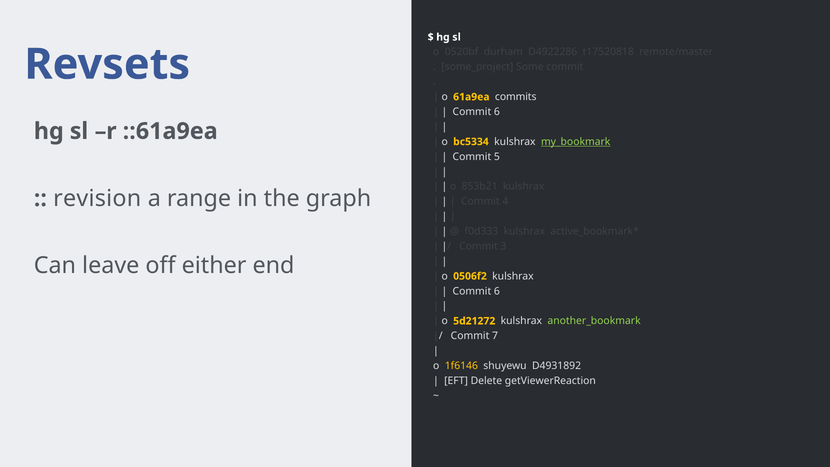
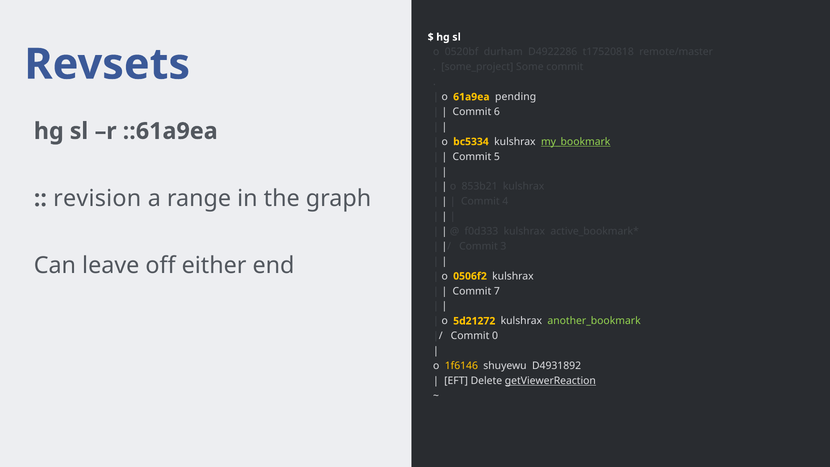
commits: commits -> pending
6 at (497, 291): 6 -> 7
7: 7 -> 0
getViewerReaction underline: none -> present
